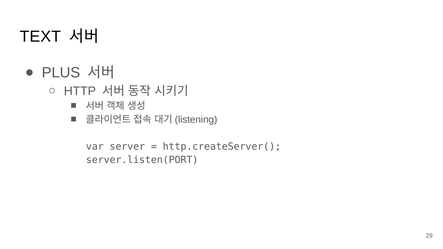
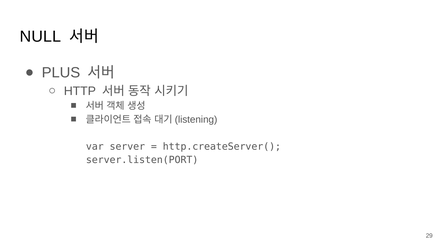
TEXT: TEXT -> NULL
